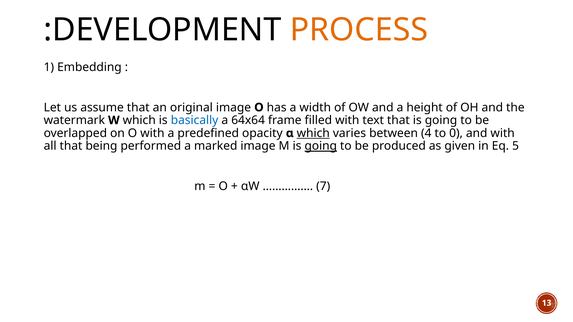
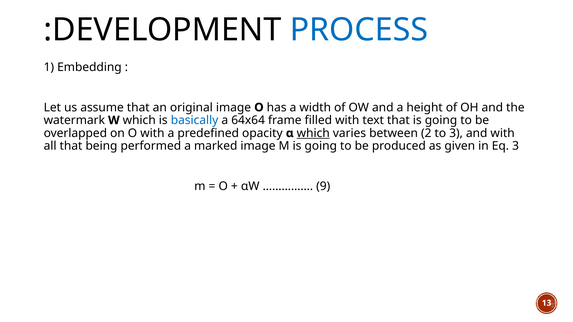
PROCESS colour: orange -> blue
4: 4 -> 2
to 0: 0 -> 3
going at (321, 146) underline: present -> none
Eq 5: 5 -> 3
7: 7 -> 9
